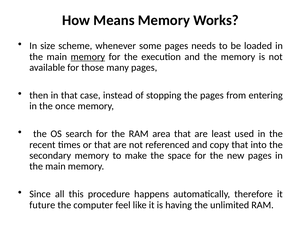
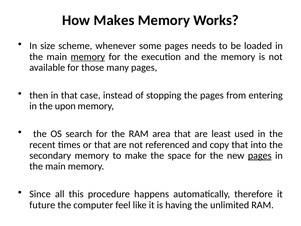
Means: Means -> Makes
once: once -> upon
pages at (260, 155) underline: none -> present
